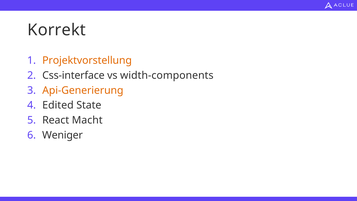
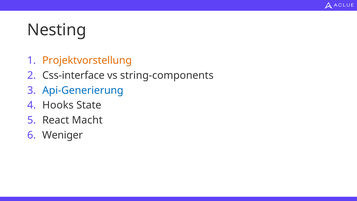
Korrekt: Korrekt -> Nesting
width-components: width-components -> string-components
Api-Generierung colour: orange -> blue
Edited: Edited -> Hooks
